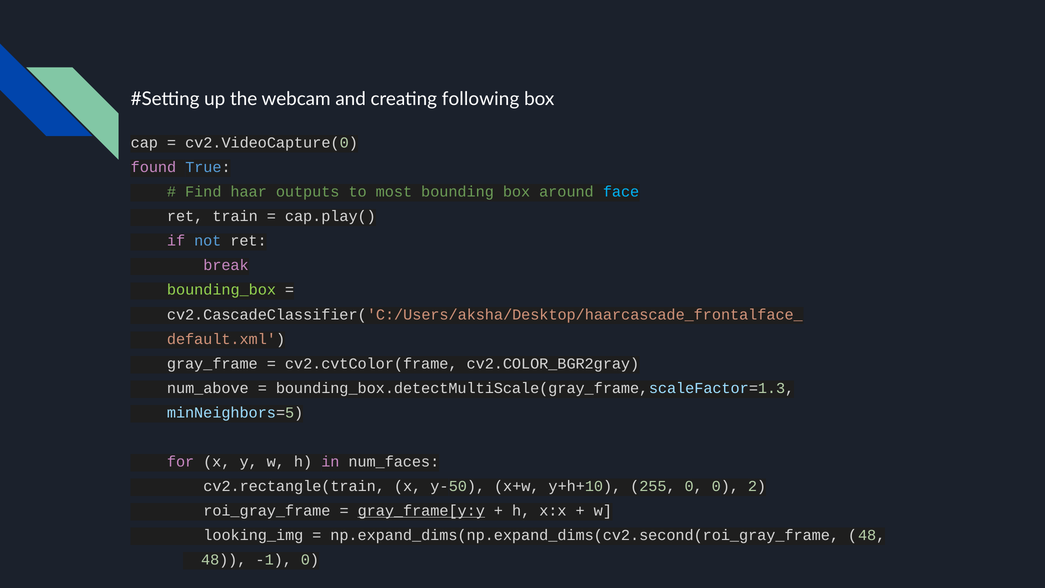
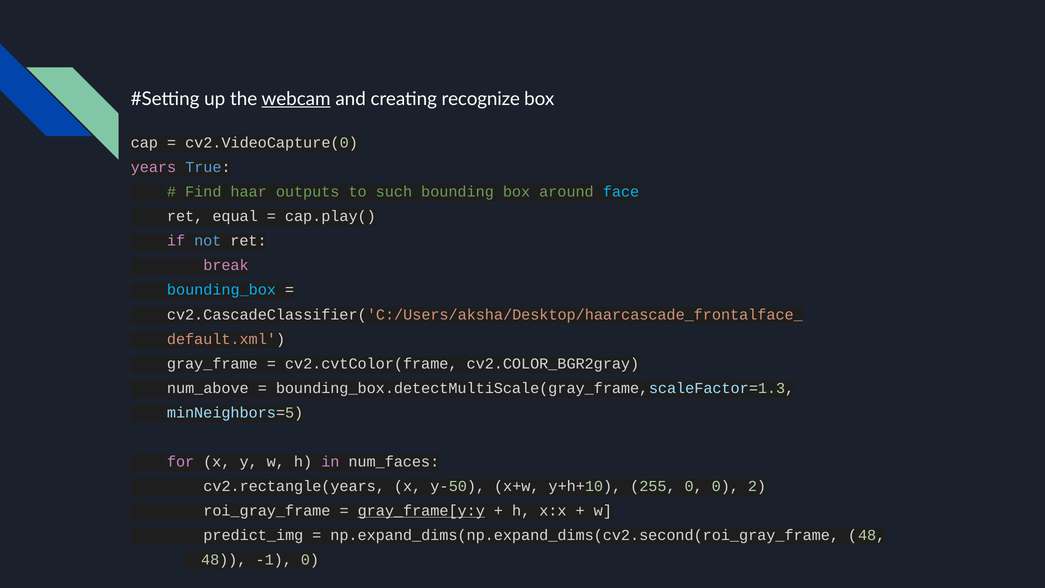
webcam underline: none -> present
following: following -> recognize
found: found -> years
most: most -> such
train: train -> equal
bounding_box colour: light green -> light blue
cv2.rectangle(train: cv2.rectangle(train -> cv2.rectangle(years
looking_img: looking_img -> predict_img
